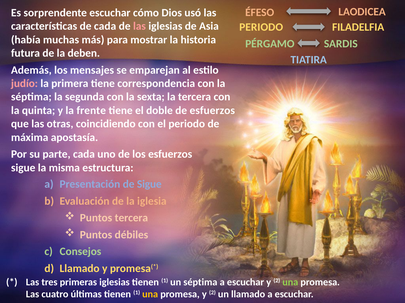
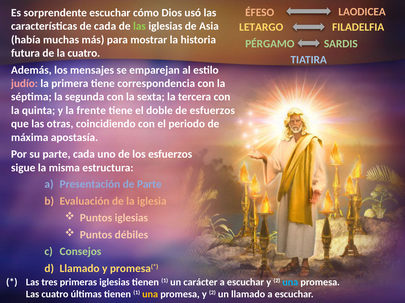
las at (140, 26) colour: pink -> light green
PERIODO at (261, 27): PERIODO -> LETARGO
la deben: deben -> cuatro
de Sigue: Sigue -> Parte
Puntos tercera: tercera -> iglesias
un séptima: séptima -> carácter
una at (290, 283) colour: light green -> light blue
